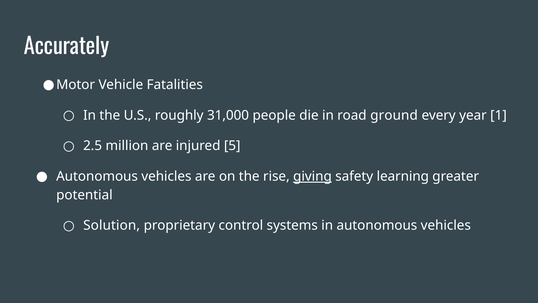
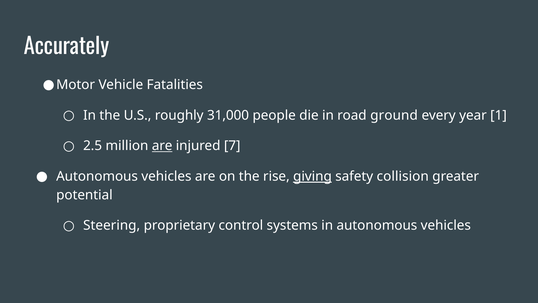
are at (162, 146) underline: none -> present
5: 5 -> 7
learning: learning -> collision
Solution: Solution -> Steering
